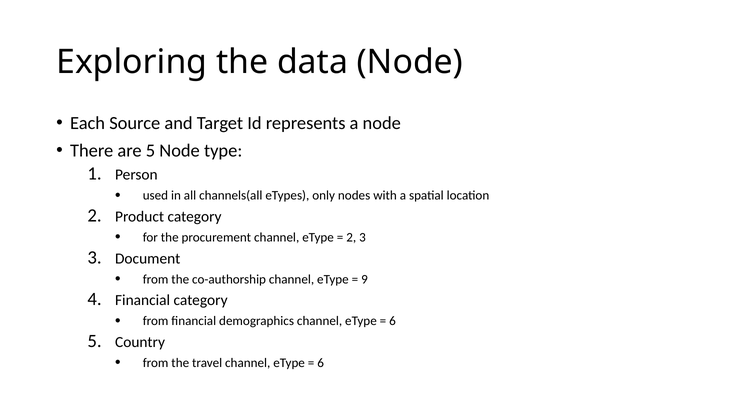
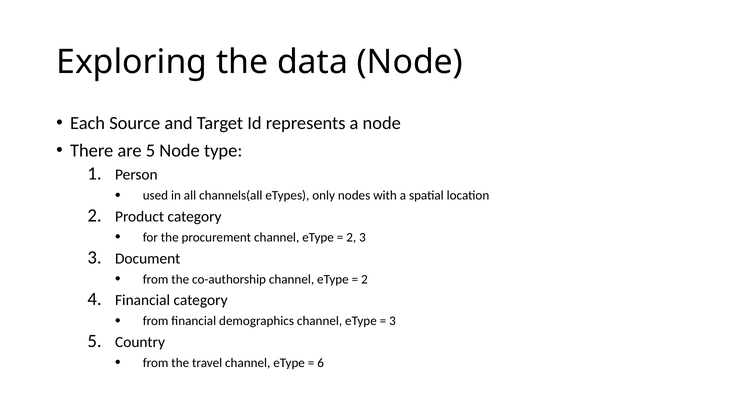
9 at (364, 279): 9 -> 2
6 at (392, 321): 6 -> 3
